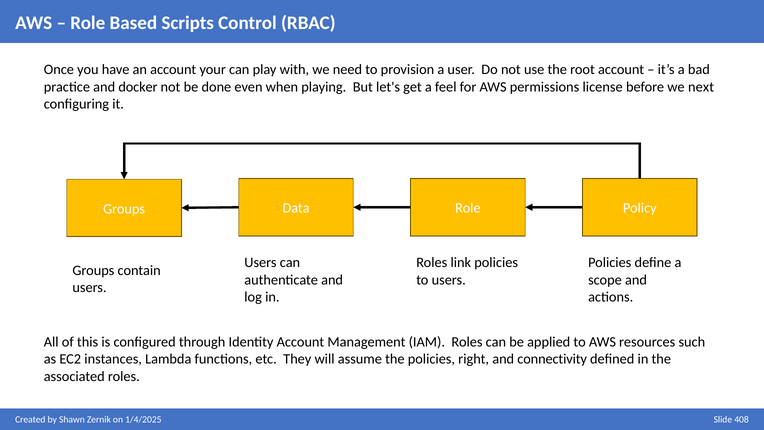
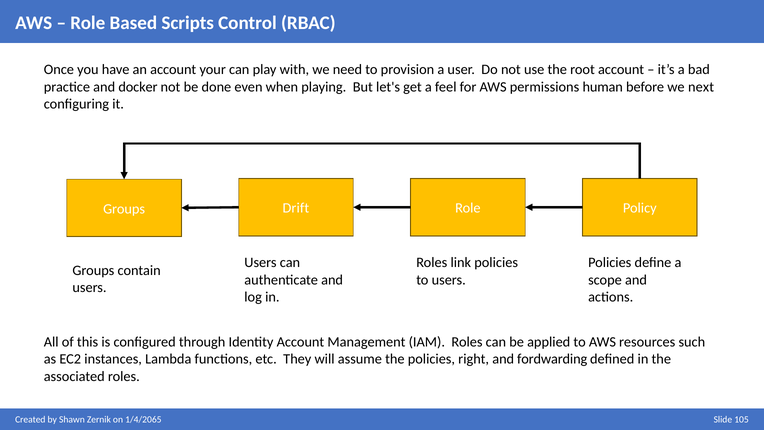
license: license -> human
Data: Data -> Drift
connectivity: connectivity -> fordwarding
1/4/2025: 1/4/2025 -> 1/4/2065
408: 408 -> 105
